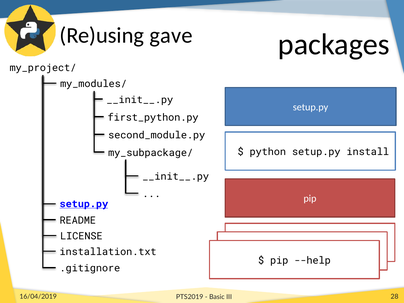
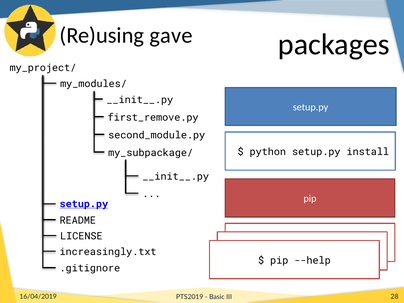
first_python.py: first_python.py -> first_remove.py
installation.txt: installation.txt -> increasingly.txt
